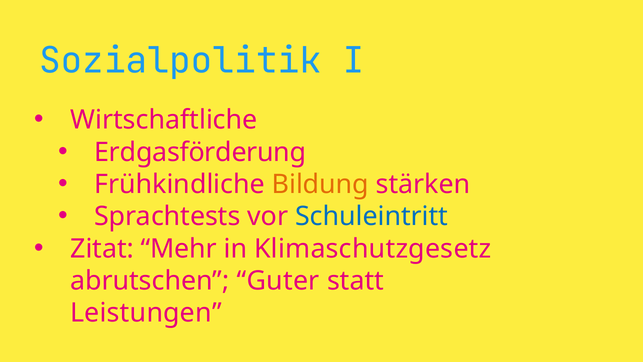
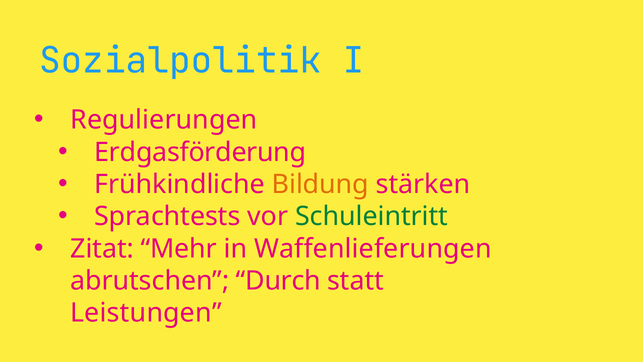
Wirtschaftliche: Wirtschaftliche -> Regulierungen
Schuleintritt colour: blue -> green
Klimaschutzgesetz: Klimaschutzgesetz -> Waffenlieferungen
Guter: Guter -> Durch
